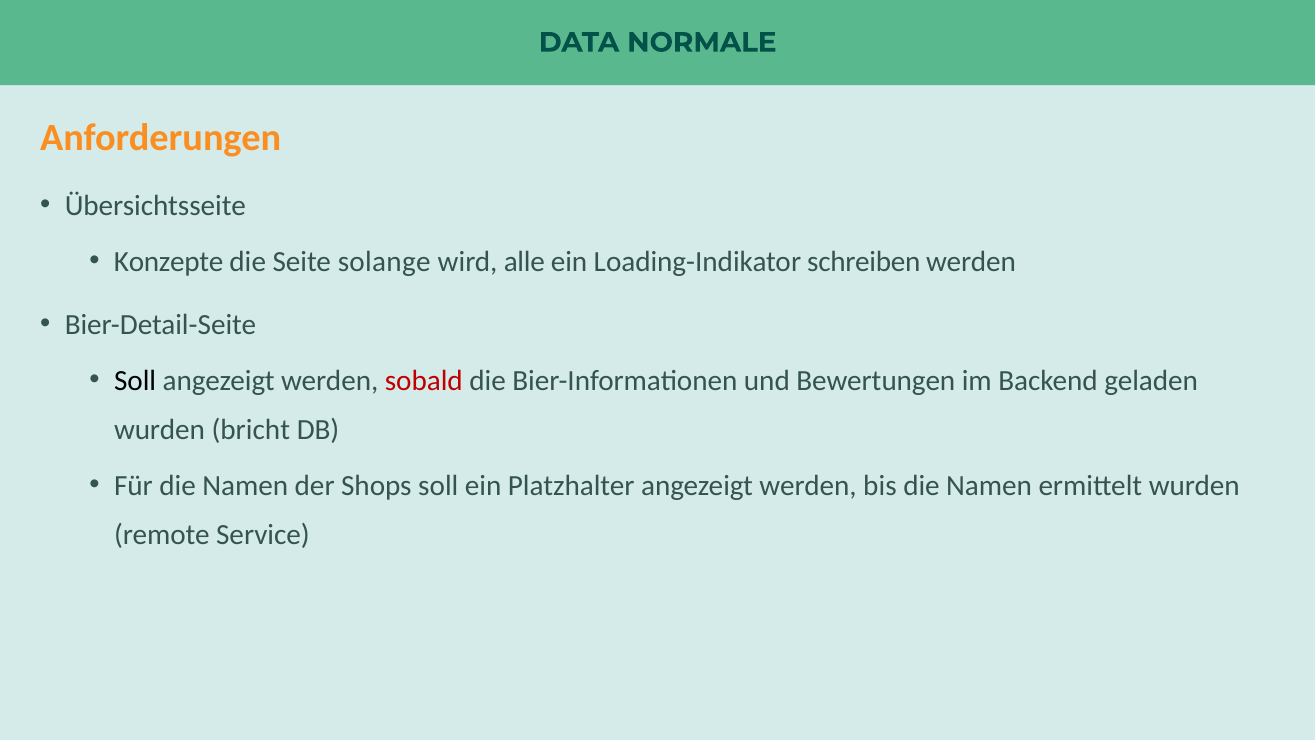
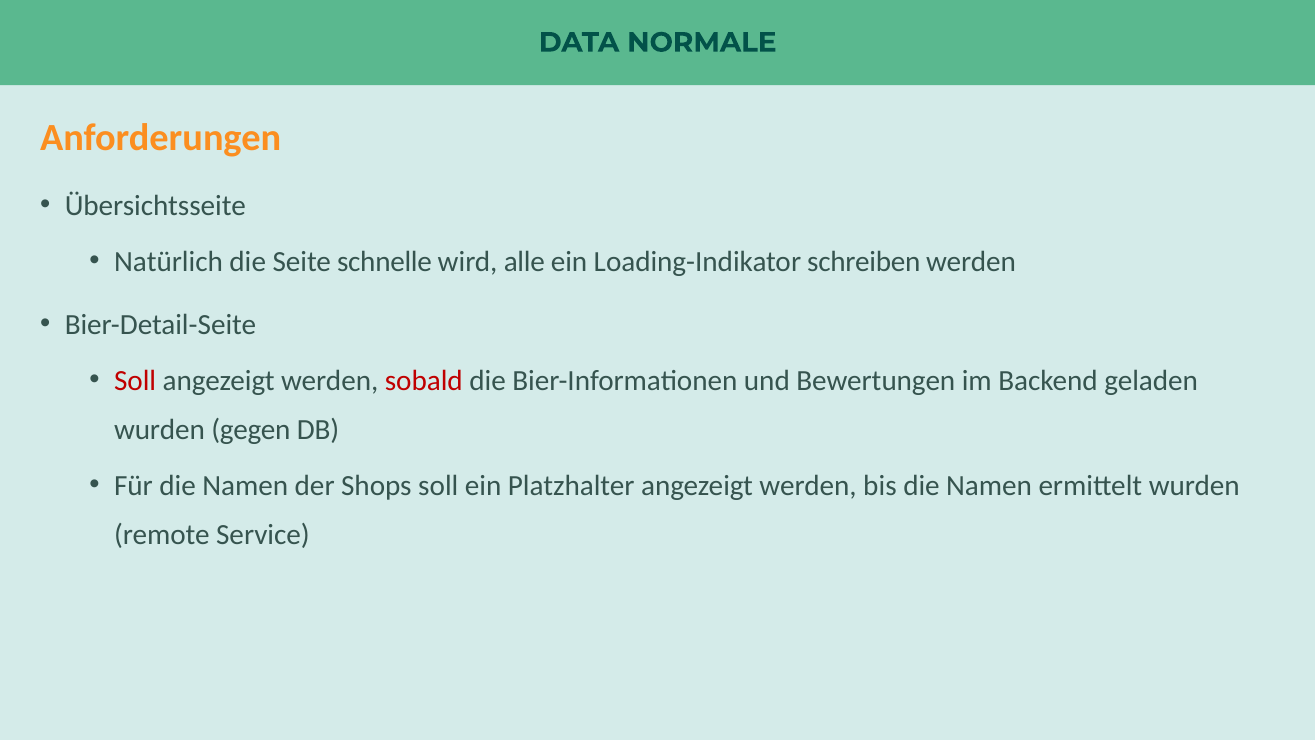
Konzepte: Konzepte -> Natürlich
solange: solange -> schnelle
Soll at (135, 380) colour: black -> red
bricht: bricht -> gegen
